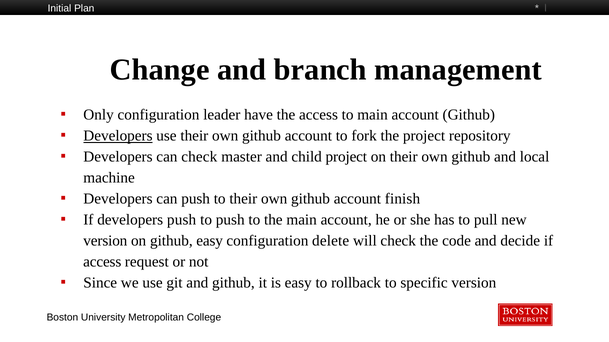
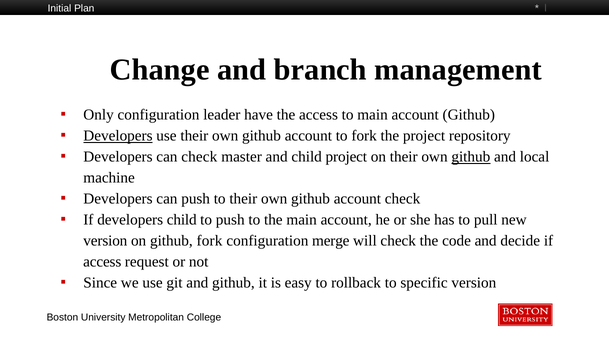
github at (471, 157) underline: none -> present
account finish: finish -> check
developers push: push -> child
github easy: easy -> fork
delete: delete -> merge
